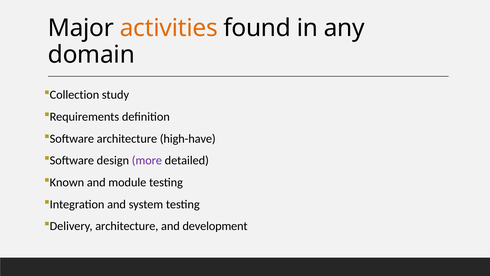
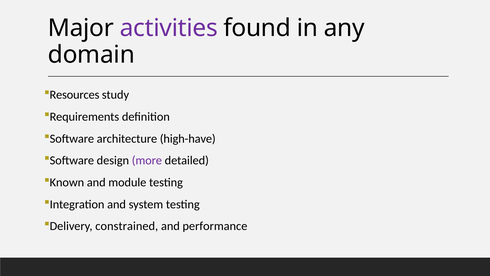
activities colour: orange -> purple
Collection: Collection -> Resources
Delivery architecture: architecture -> constrained
development: development -> performance
